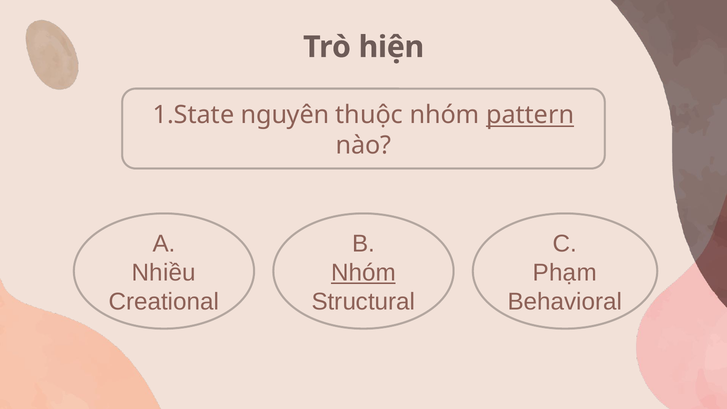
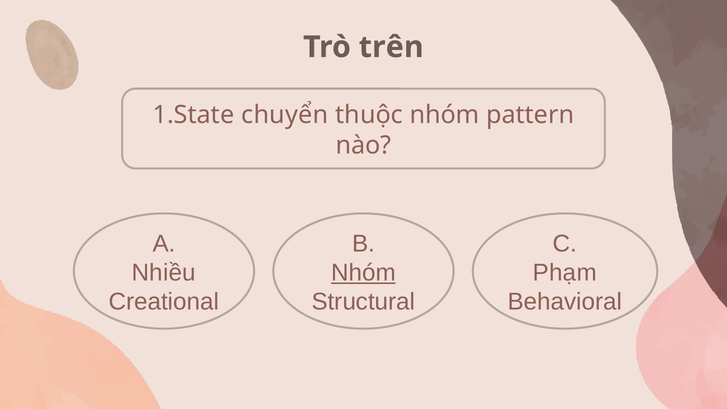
hiện: hiện -> trên
nguyên: nguyên -> chuyển
pattern underline: present -> none
